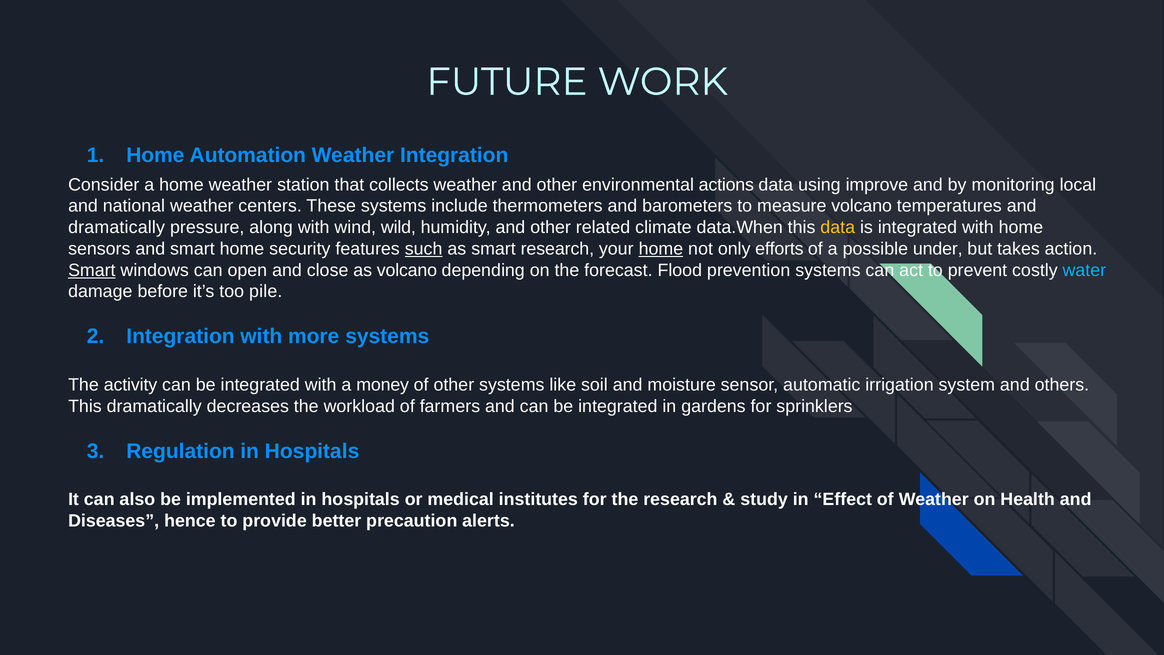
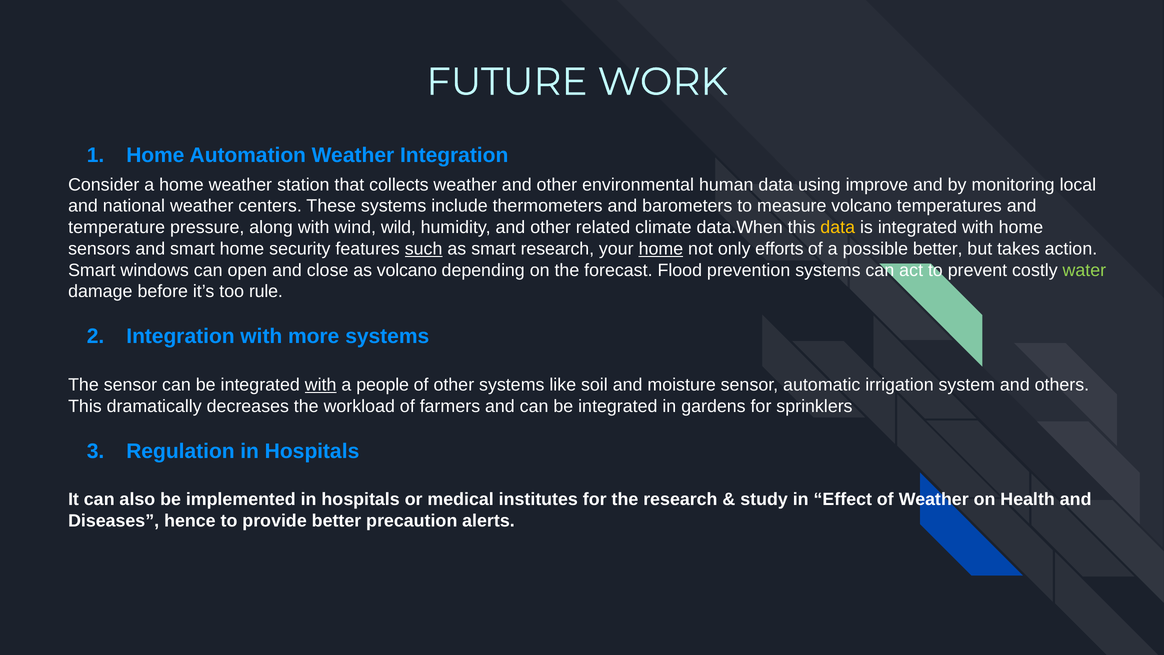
actions: actions -> human
dramatically at (117, 227): dramatically -> temperature
possible under: under -> better
Smart at (92, 270) underline: present -> none
water colour: light blue -> light green
pile: pile -> rule
The activity: activity -> sensor
with at (321, 385) underline: none -> present
money: money -> people
